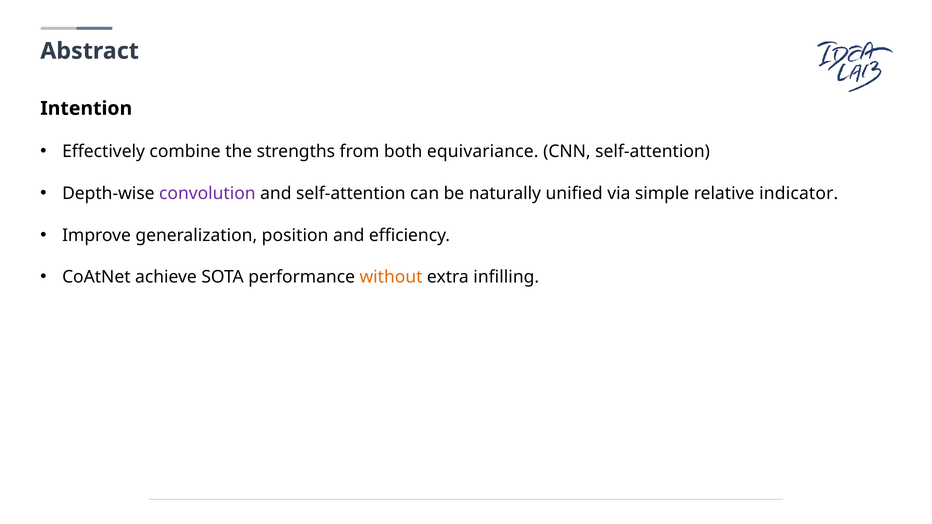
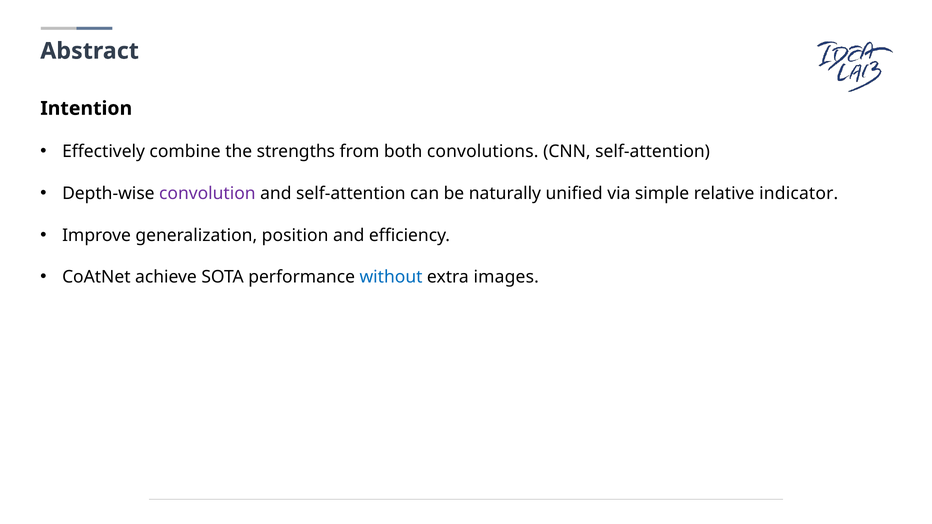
equivariance: equivariance -> convolutions
without colour: orange -> blue
infilling: infilling -> images
